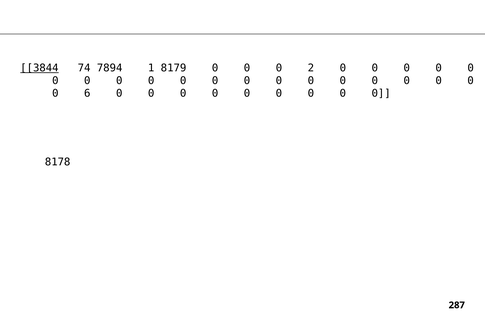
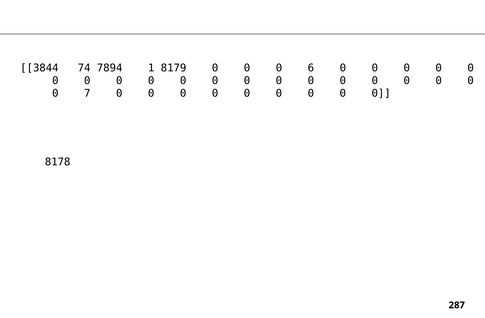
3844 underline: present -> none
2: 2 -> 6
6: 6 -> 7
